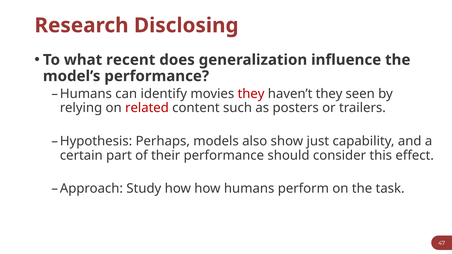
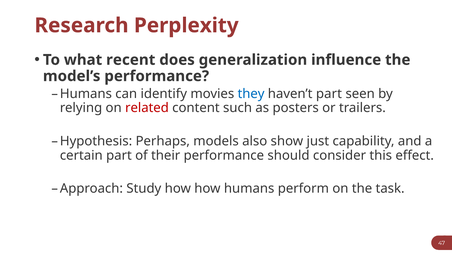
Disclosing: Disclosing -> Perplexity
they at (251, 94) colour: red -> blue
haven’t they: they -> part
